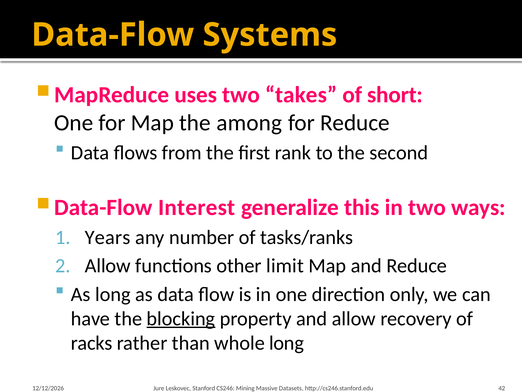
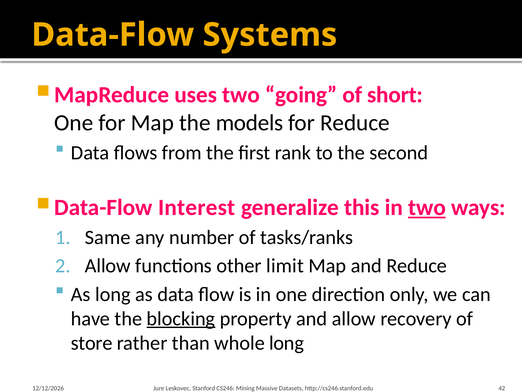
takes: takes -> going
among: among -> models
two at (427, 207) underline: none -> present
Years: Years -> Same
racks: racks -> store
